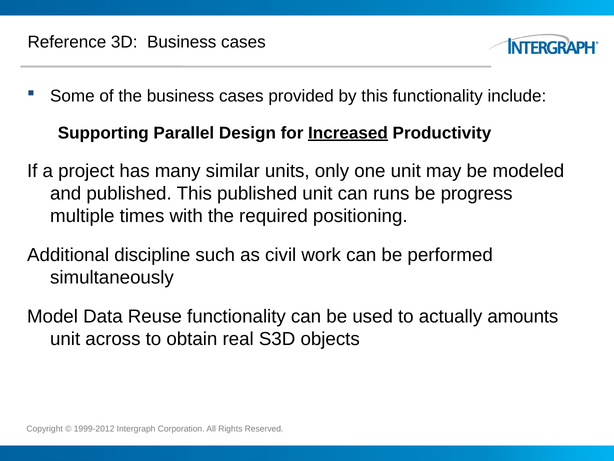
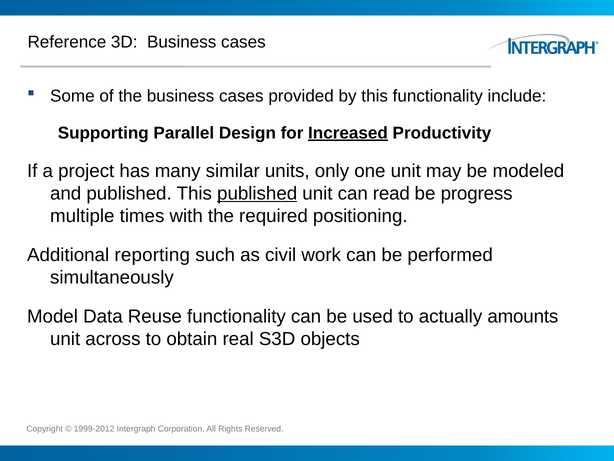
published at (257, 193) underline: none -> present
runs: runs -> read
discipline: discipline -> reporting
